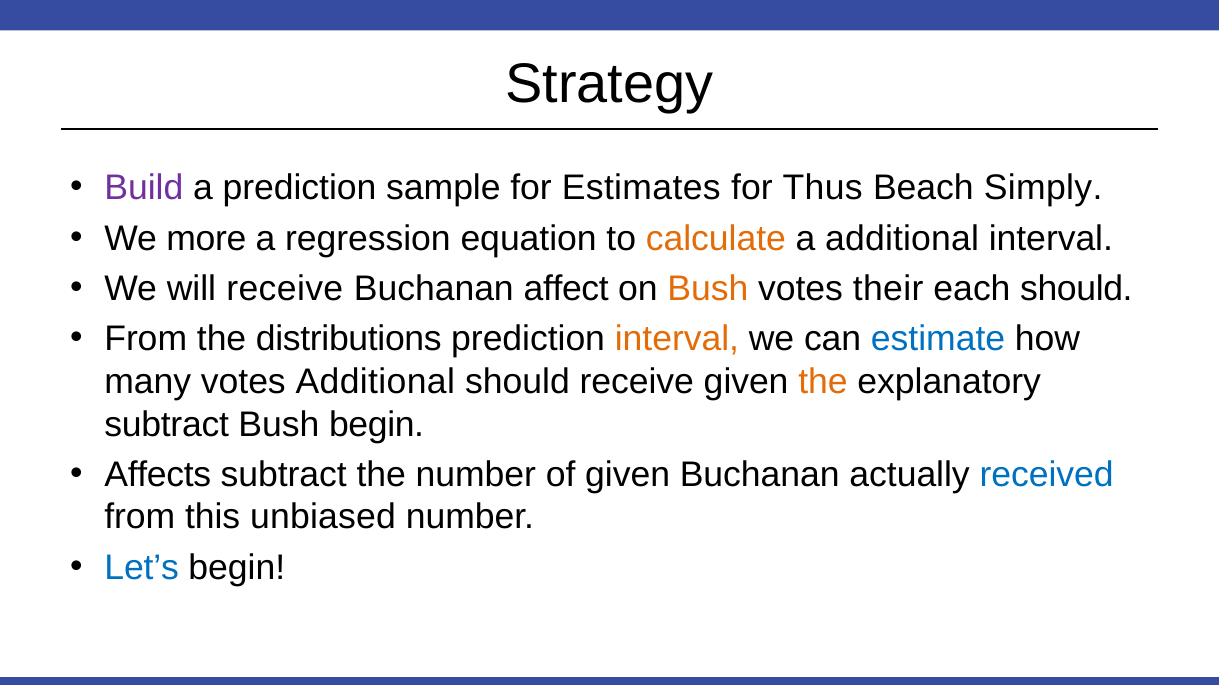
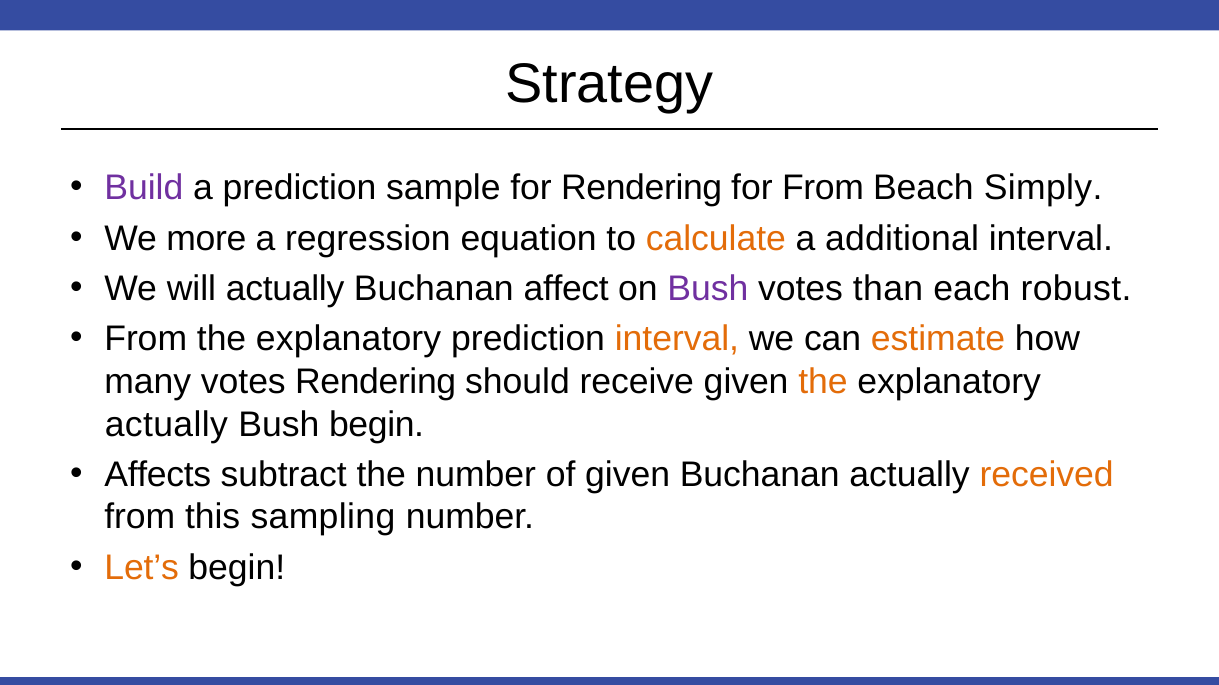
for Estimates: Estimates -> Rendering
for Thus: Thus -> From
will receive: receive -> actually
Bush at (708, 289) colour: orange -> purple
their: their -> than
each should: should -> robust
From the distributions: distributions -> explanatory
estimate colour: blue -> orange
votes Additional: Additional -> Rendering
subtract at (167, 425): subtract -> actually
received colour: blue -> orange
unbiased: unbiased -> sampling
Let’s colour: blue -> orange
